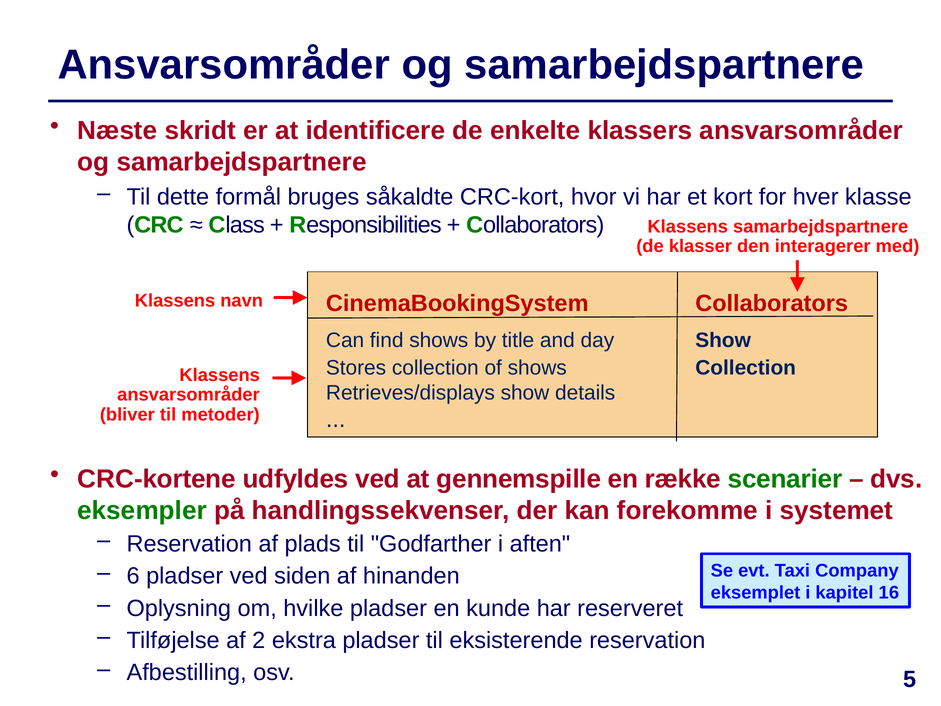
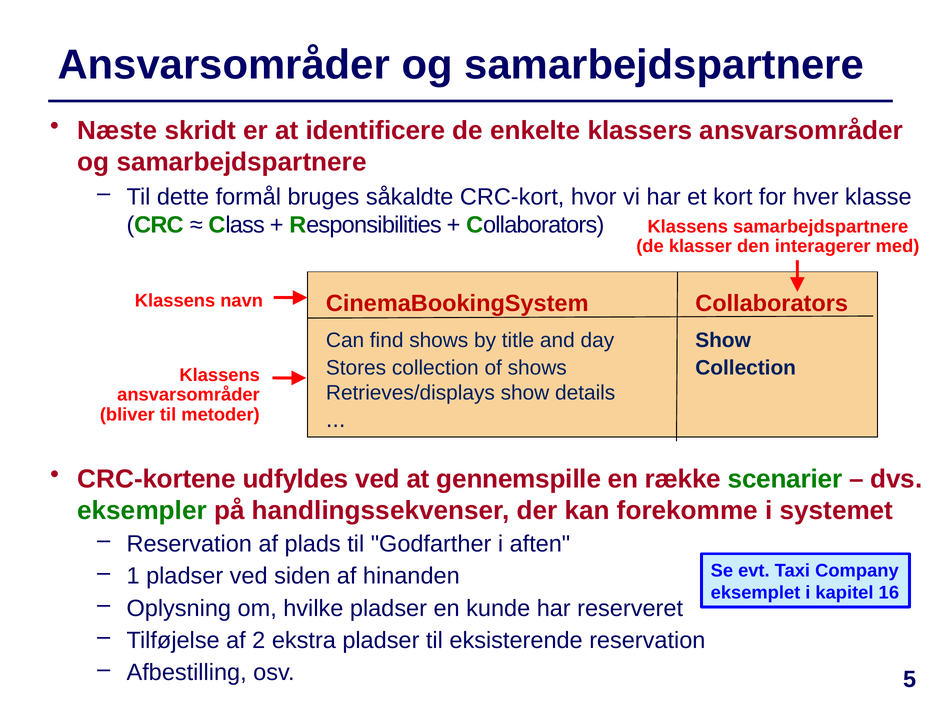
6: 6 -> 1
